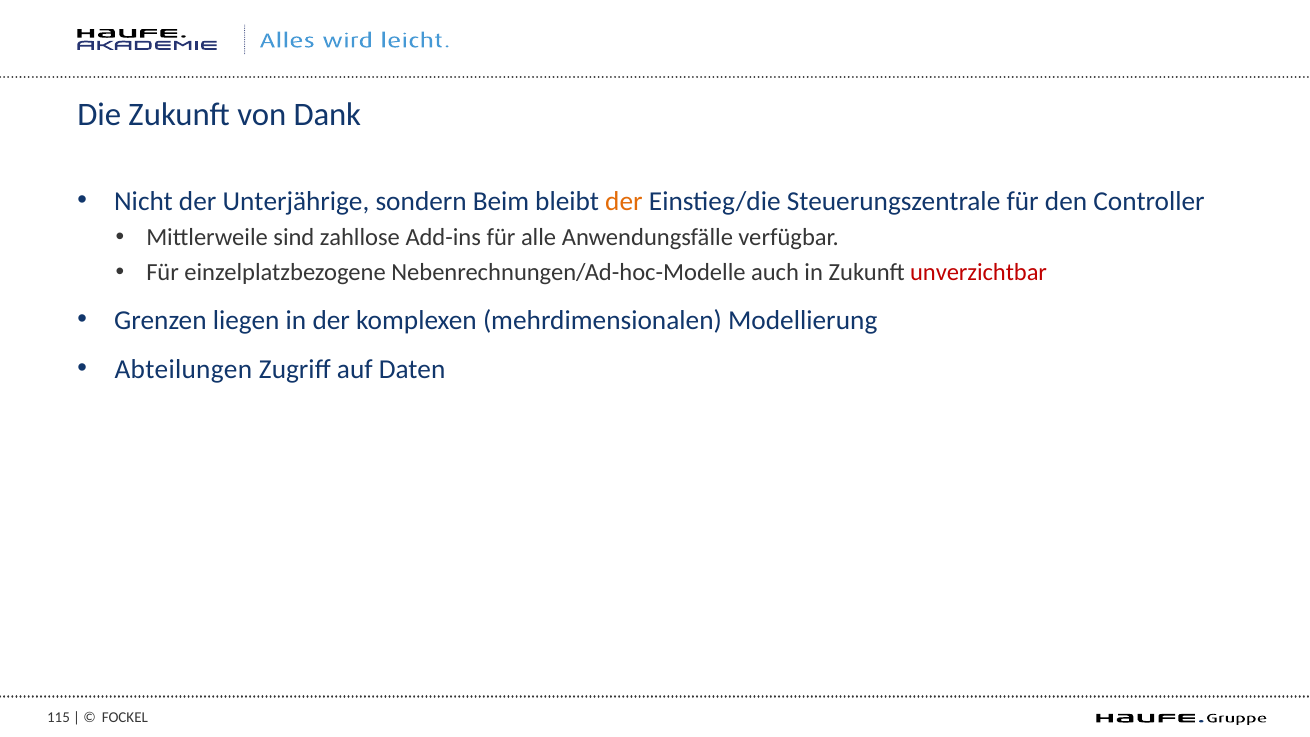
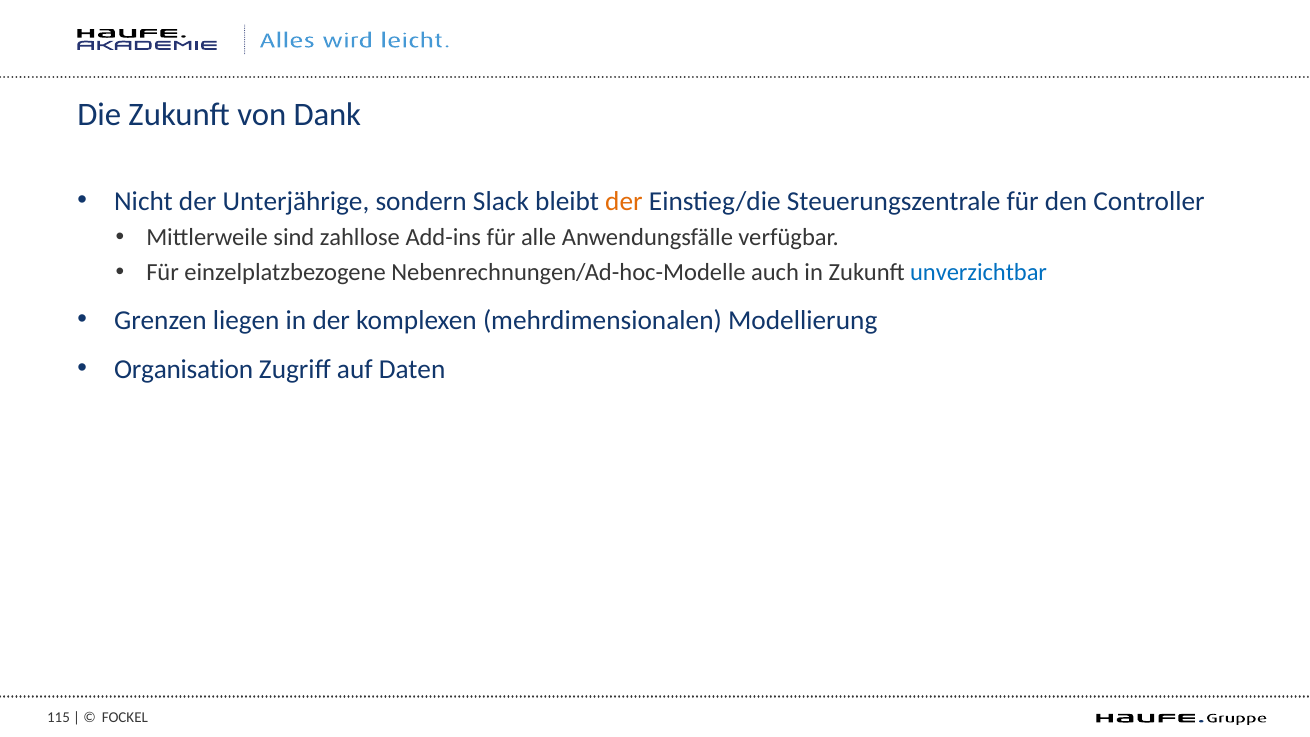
Beim: Beim -> Slack
unverzichtbar colour: red -> blue
Abteilungen: Abteilungen -> Organisation
